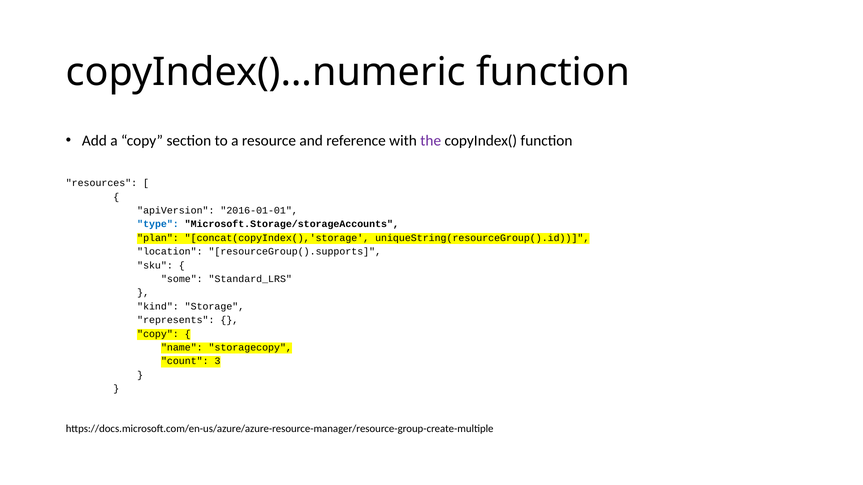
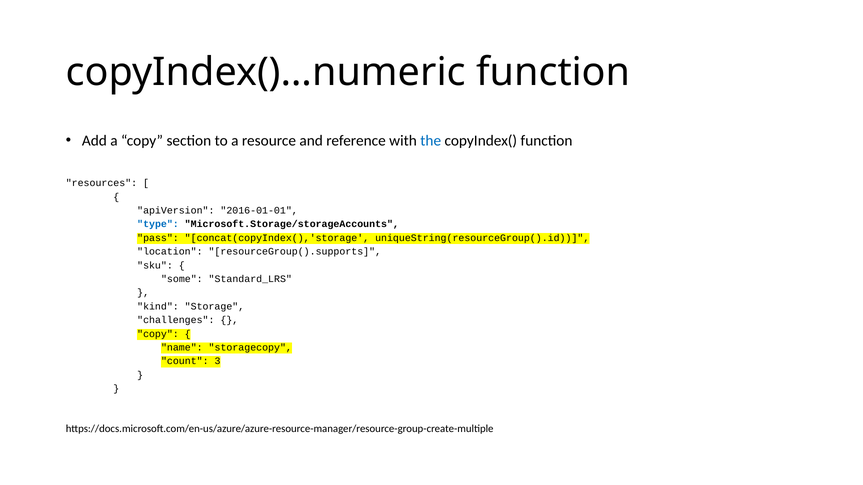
the colour: purple -> blue
plan: plan -> pass
represents: represents -> challenges
